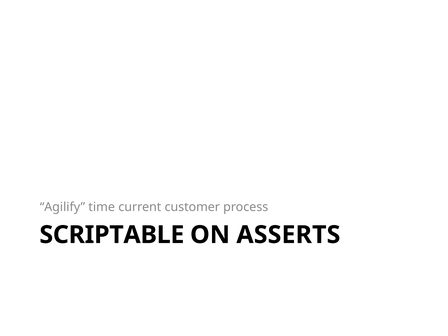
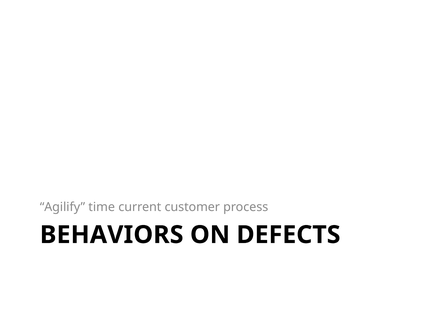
SCRIPTABLE: SCRIPTABLE -> BEHAVIORS
ASSERTS: ASSERTS -> DEFECTS
